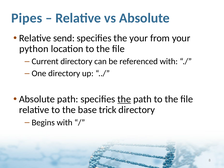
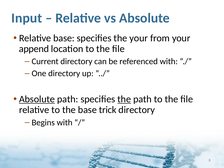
Pipes: Pipes -> Input
Relative send: send -> base
python: python -> append
Absolute at (37, 99) underline: none -> present
